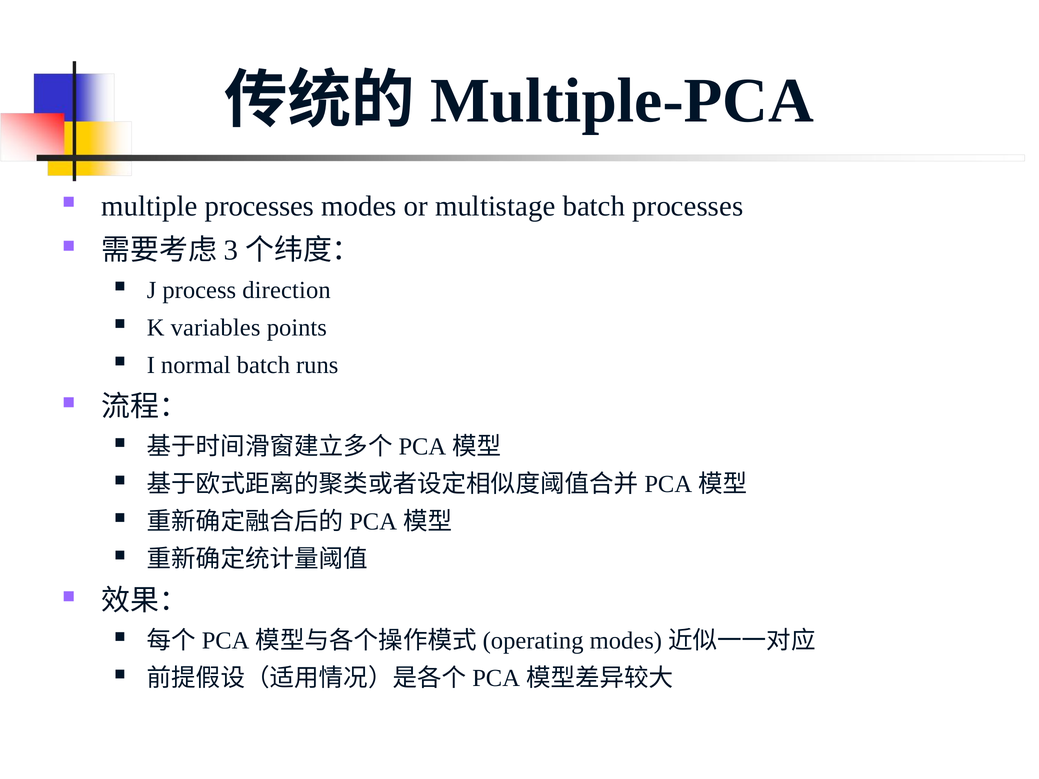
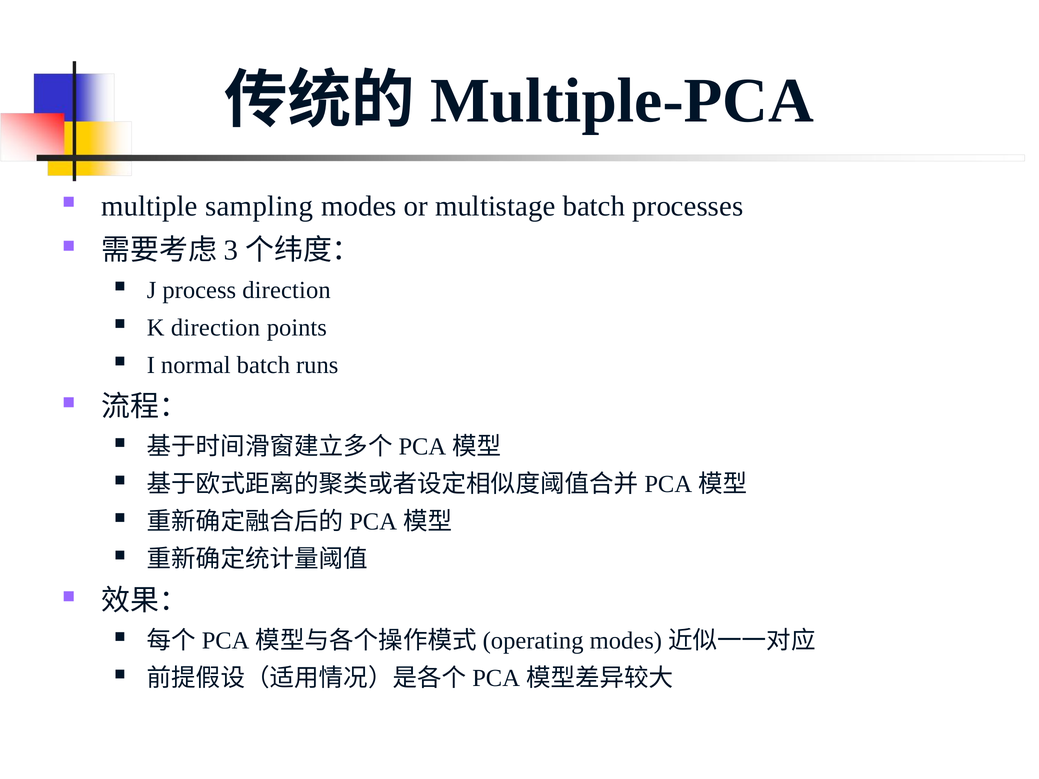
multiple processes: processes -> sampling
K variables: variables -> direction
